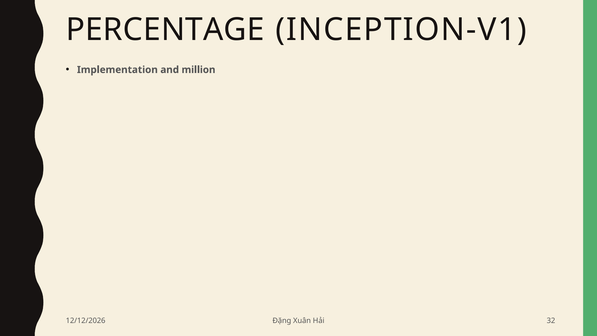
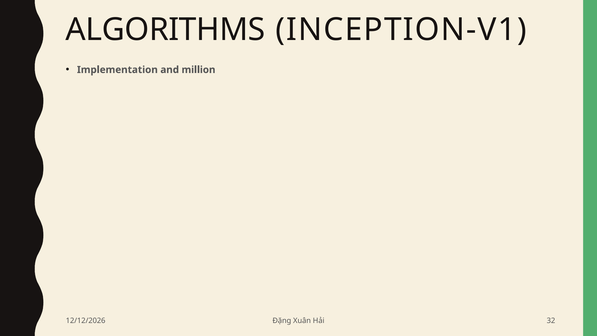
PERCENTAGE: PERCENTAGE -> ALGORITHMS
